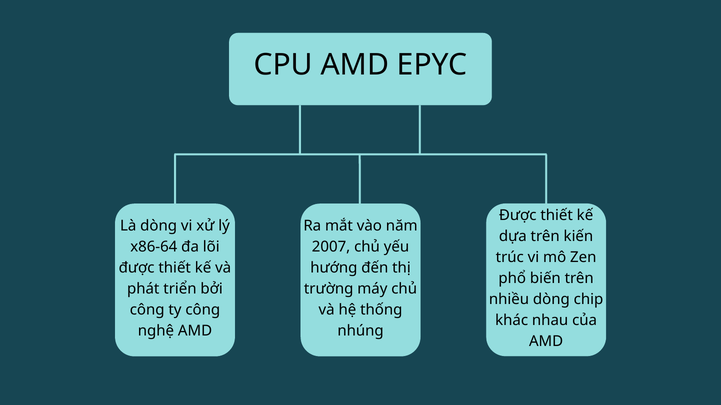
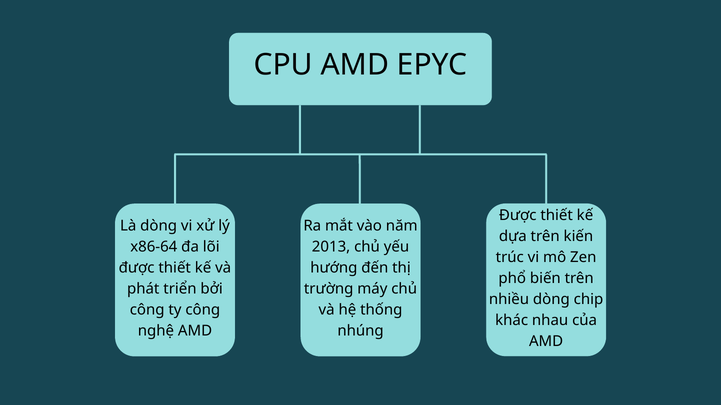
2007: 2007 -> 2013
